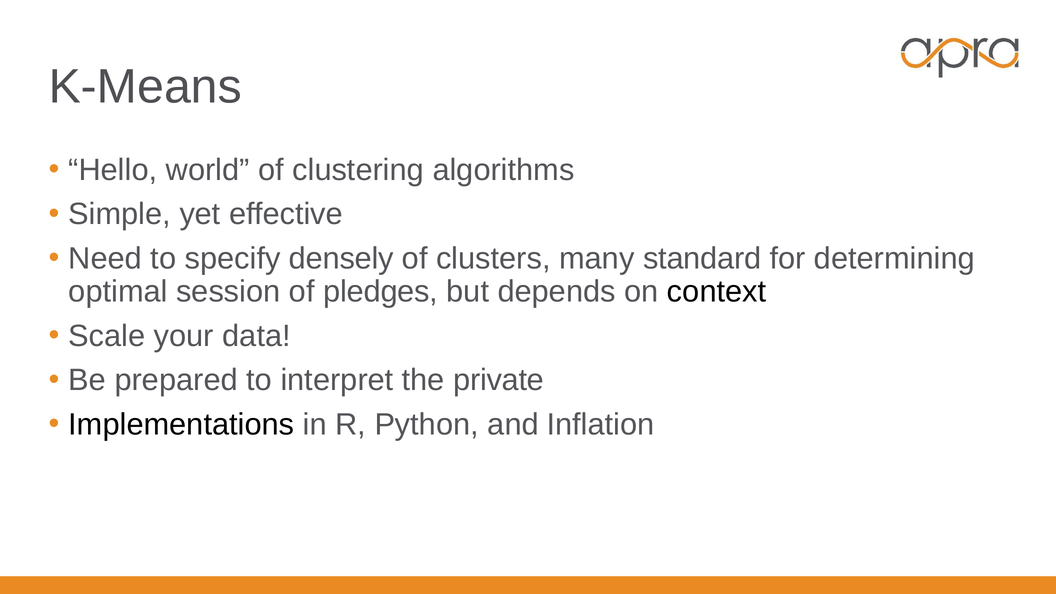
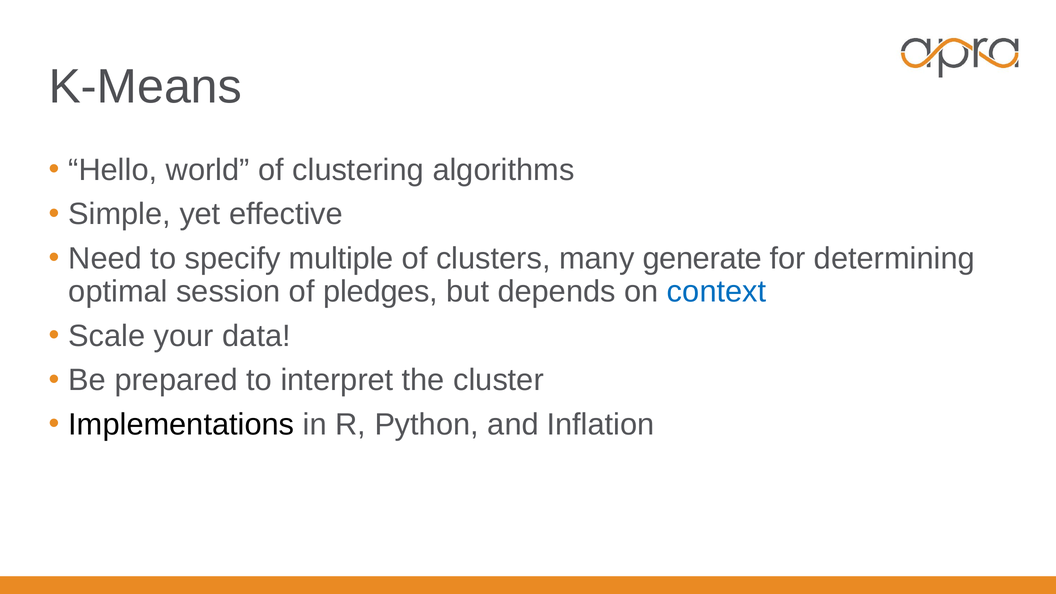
densely: densely -> multiple
standard: standard -> generate
context colour: black -> blue
private: private -> cluster
